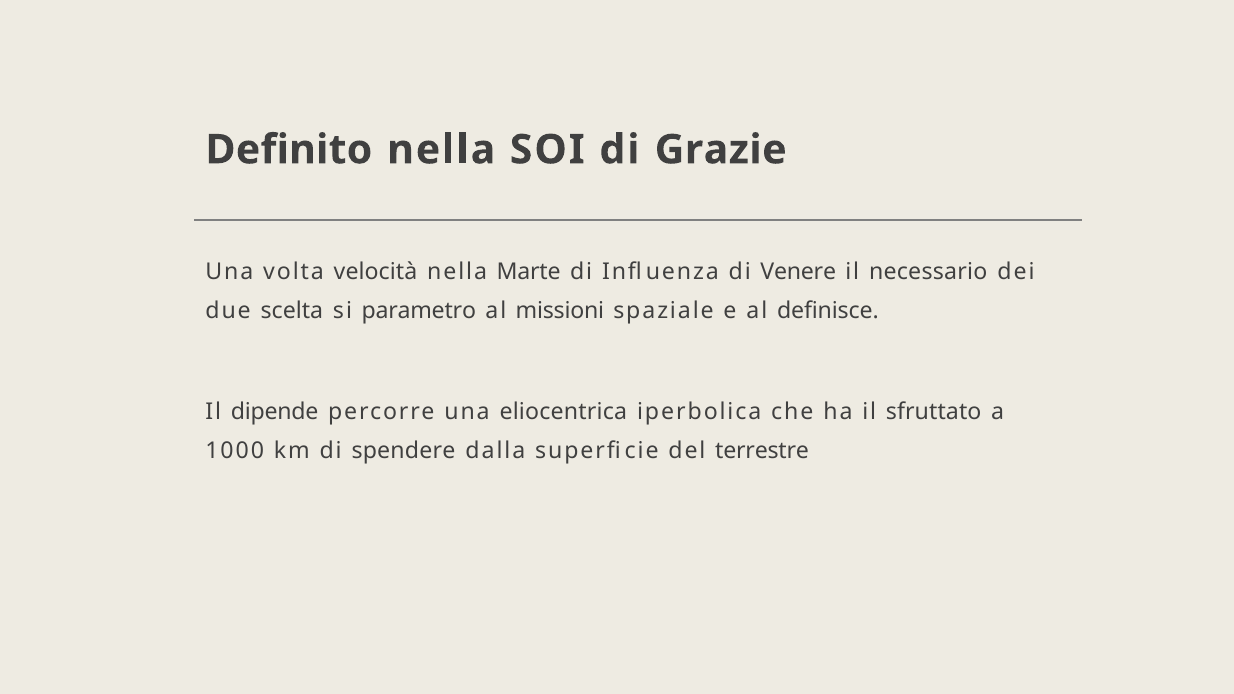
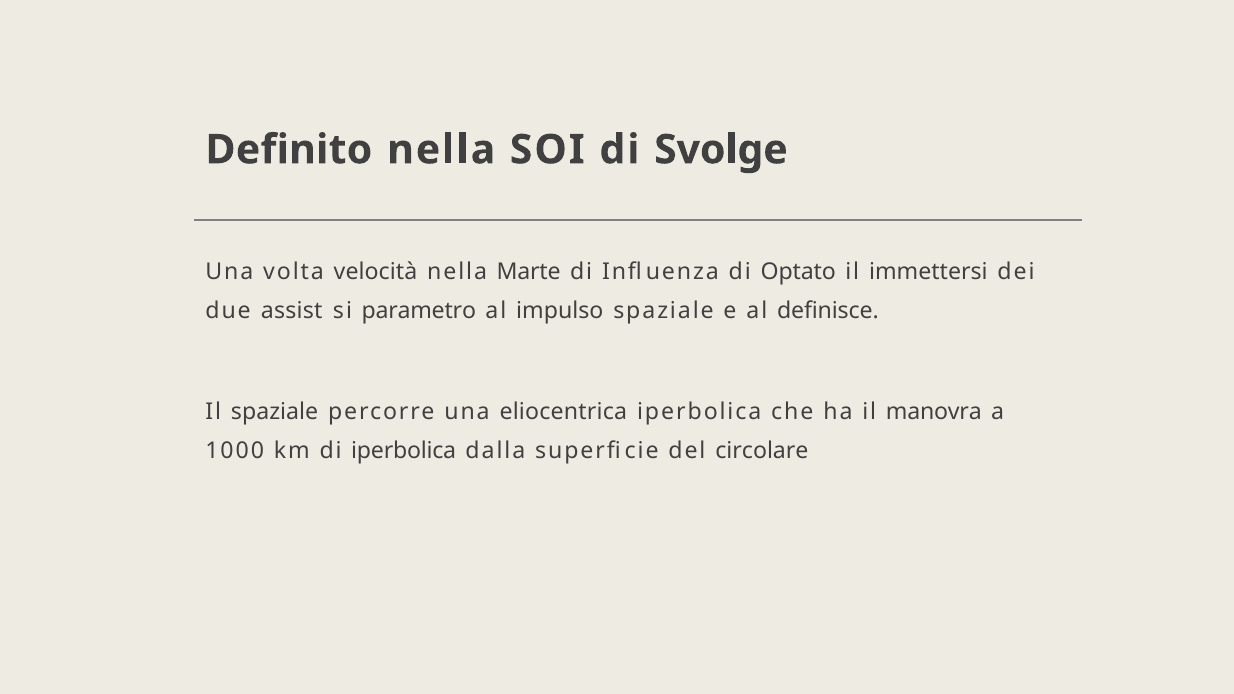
Grazie: Grazie -> Svolge
Venere: Venere -> Optato
necessario: necessario -> immettersi
scelta: scelta -> assist
missioni: missioni -> impulso
Il dipende: dipende -> spaziale
sfruttato: sfruttato -> manovra
di spendere: spendere -> iperbolica
terrestre: terrestre -> circolare
